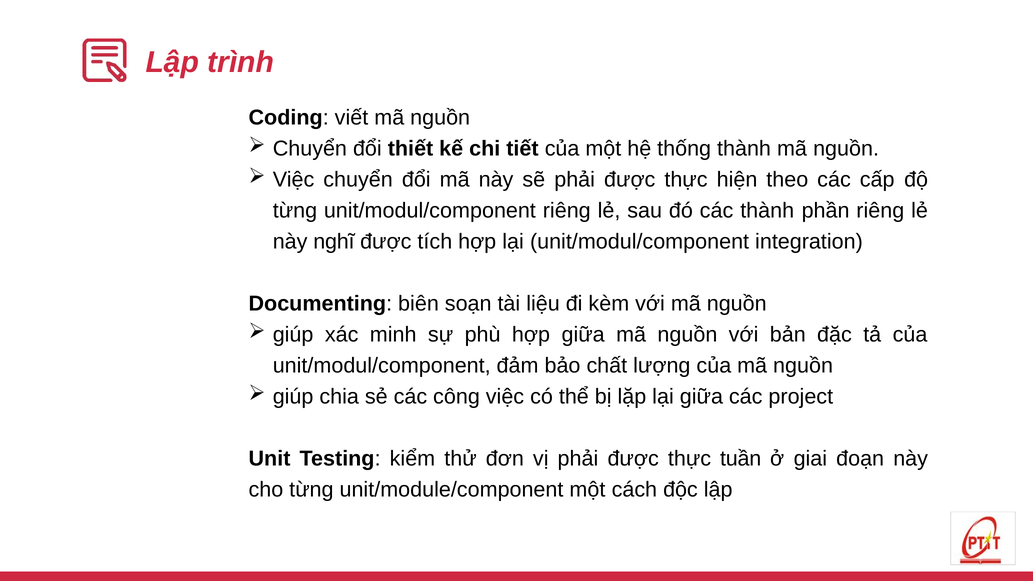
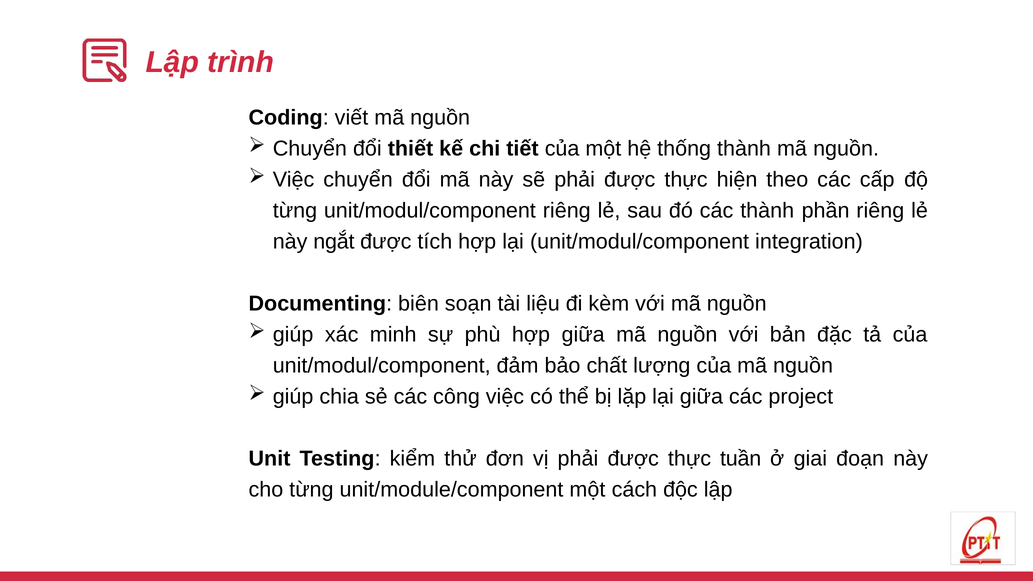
nghĩ: nghĩ -> ngắt
